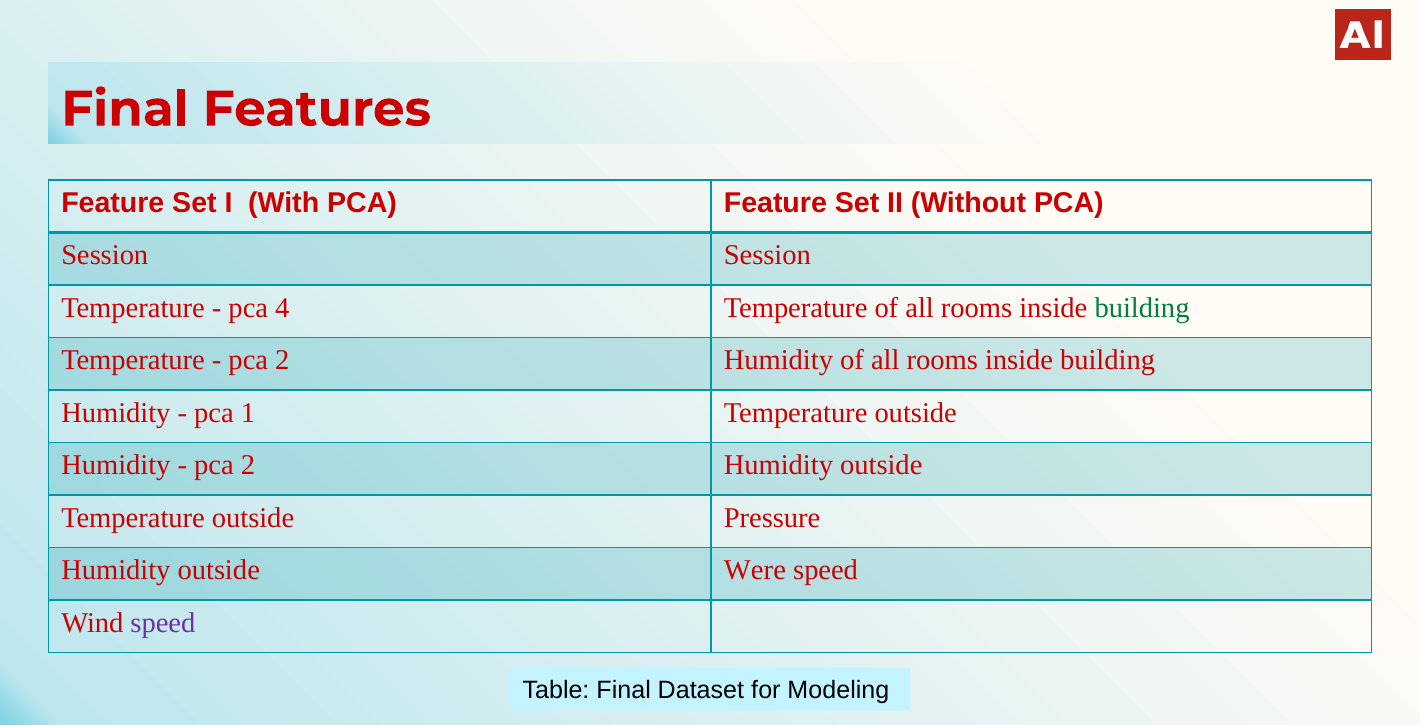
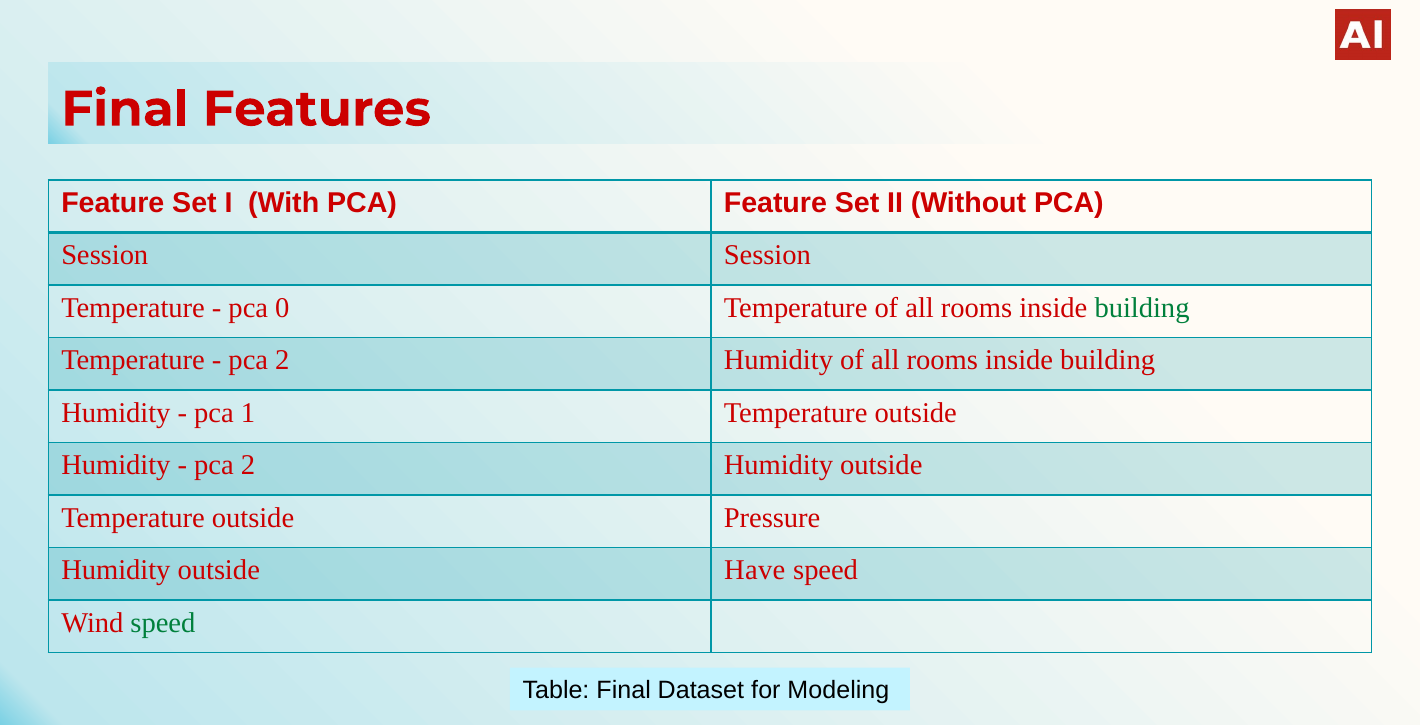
4: 4 -> 0
Were: Were -> Have
speed at (163, 622) colour: purple -> green
